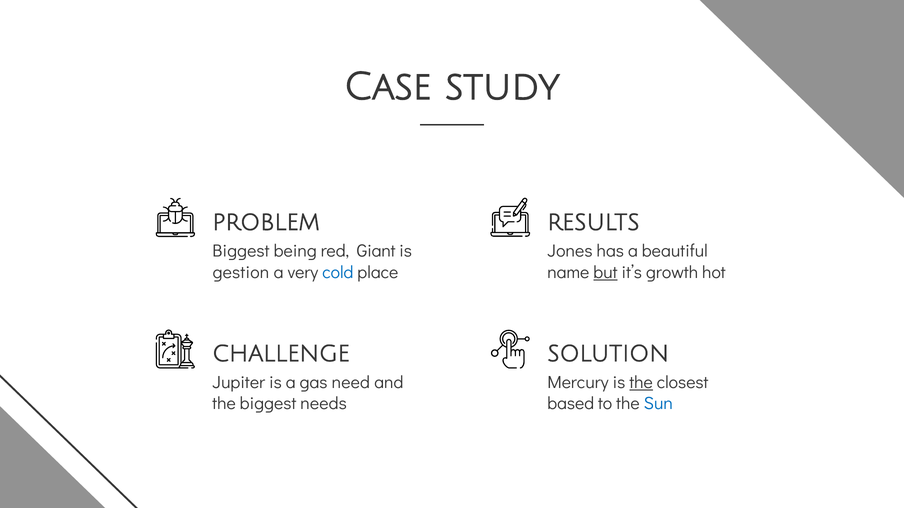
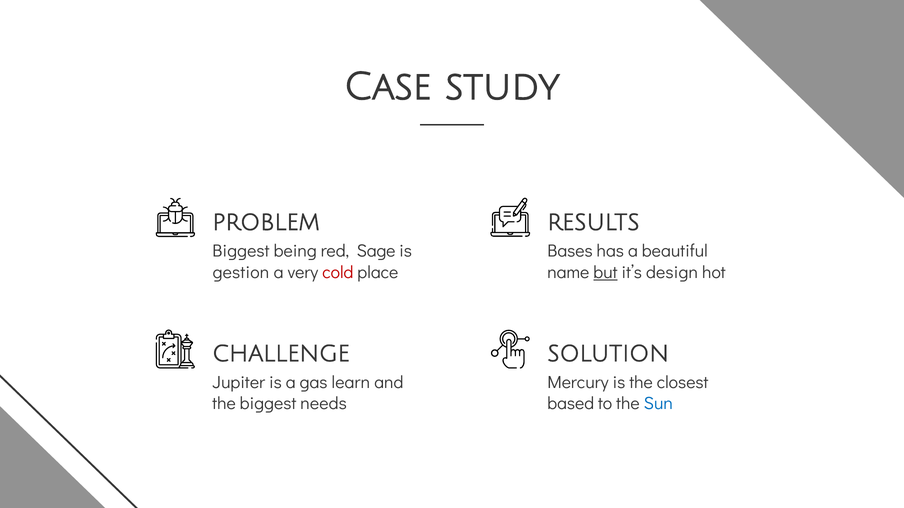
Giant: Giant -> Sage
Jones: Jones -> Bases
cold colour: blue -> red
growth: growth -> design
need: need -> learn
the at (641, 383) underline: present -> none
